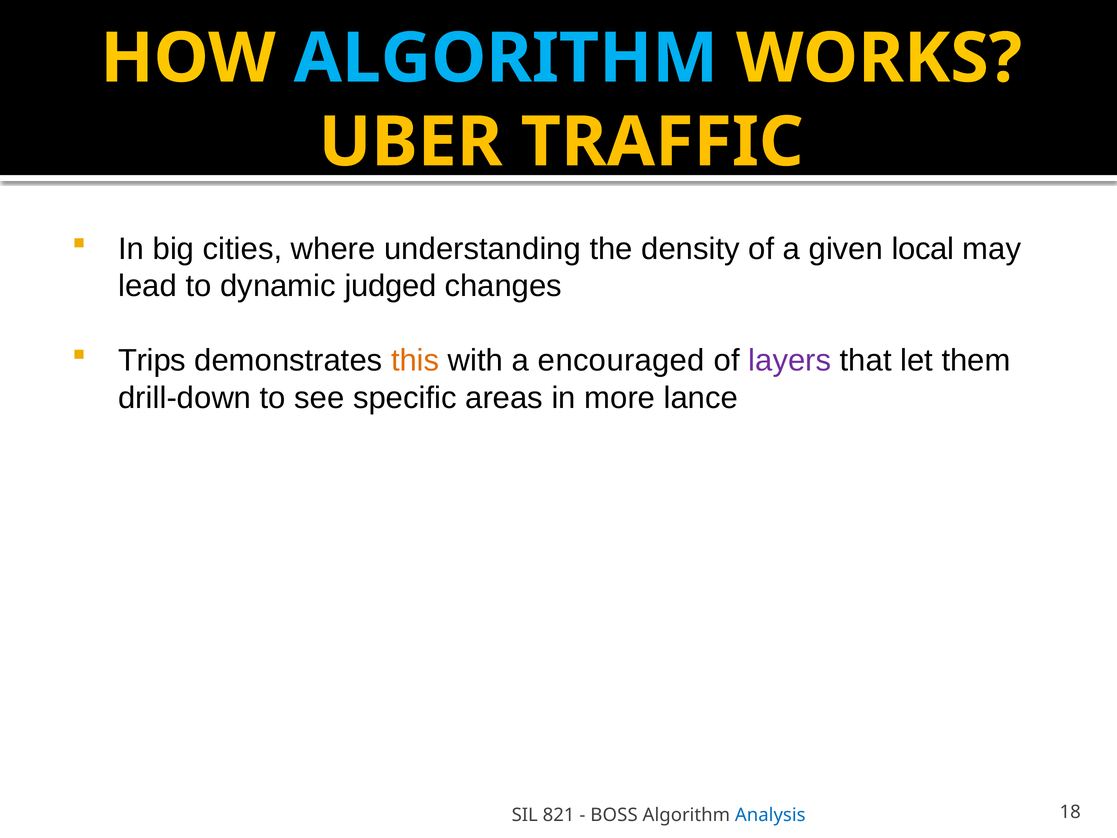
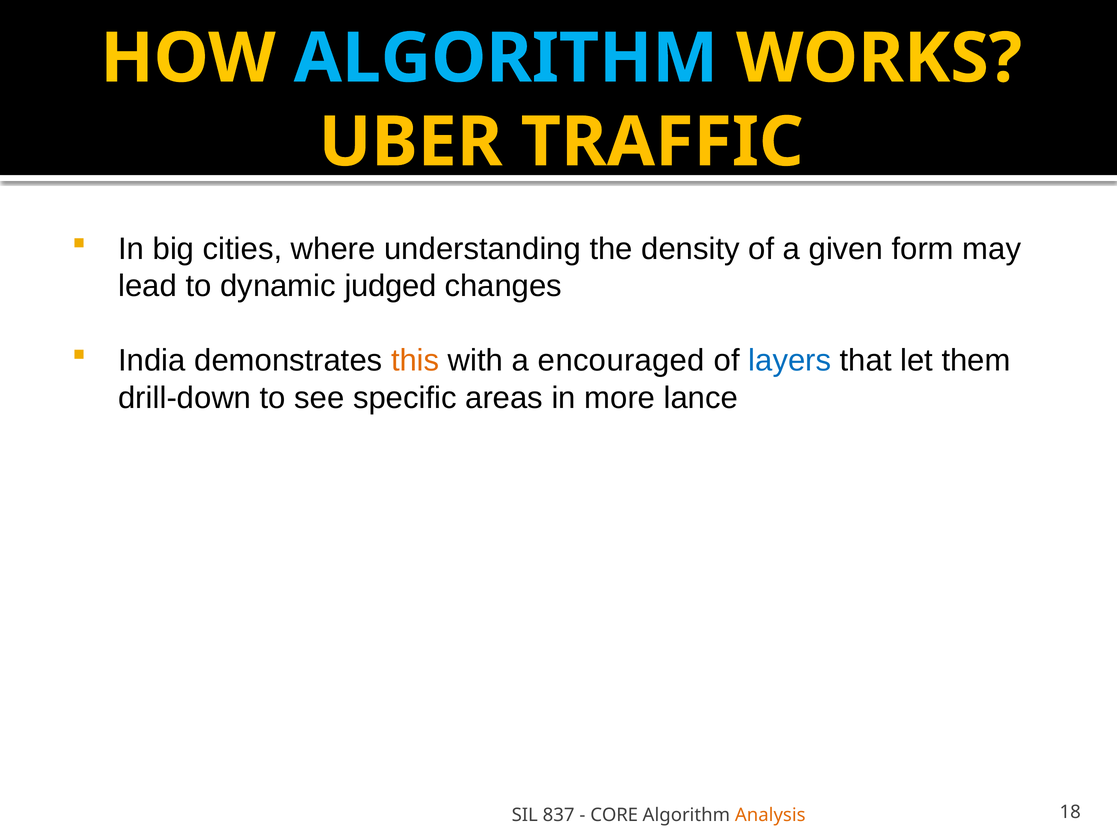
local: local -> form
Trips: Trips -> India
layers colour: purple -> blue
821: 821 -> 837
BOSS: BOSS -> CORE
Analysis colour: blue -> orange
